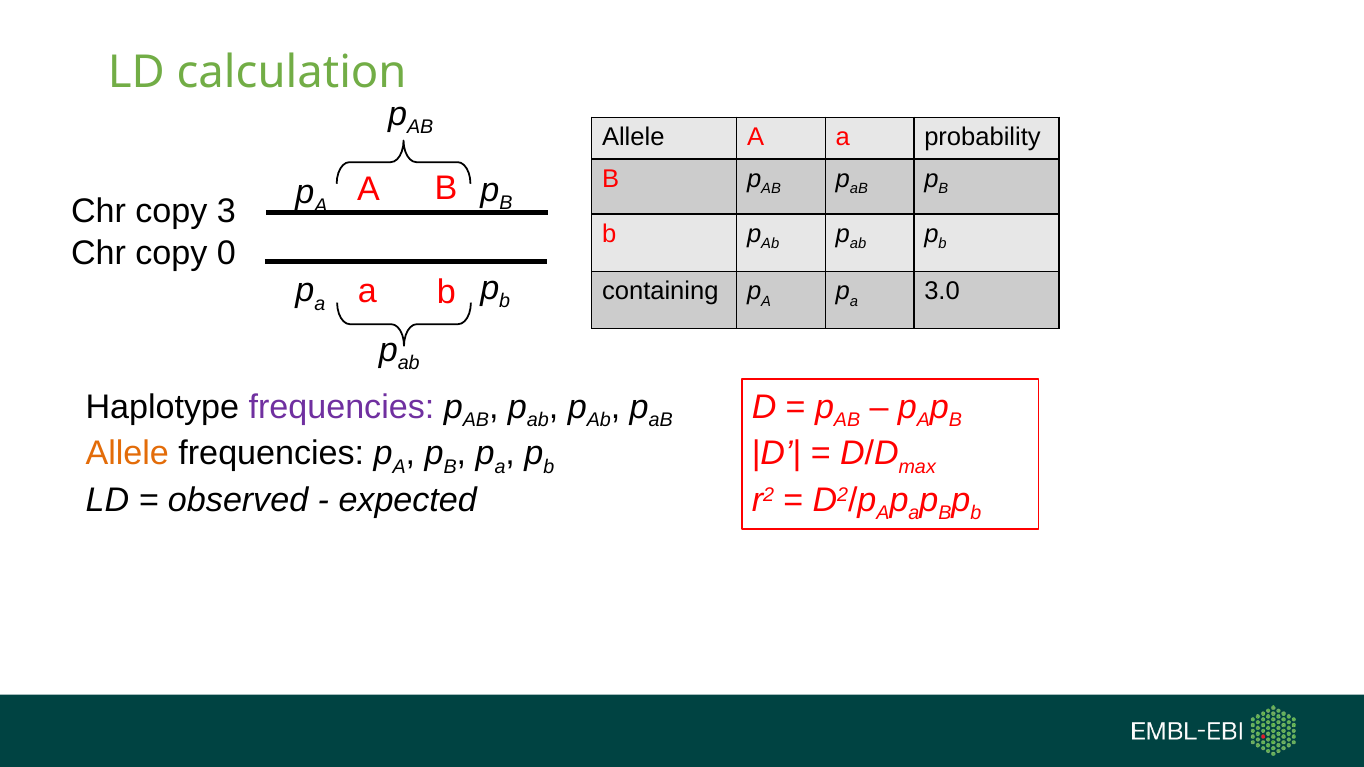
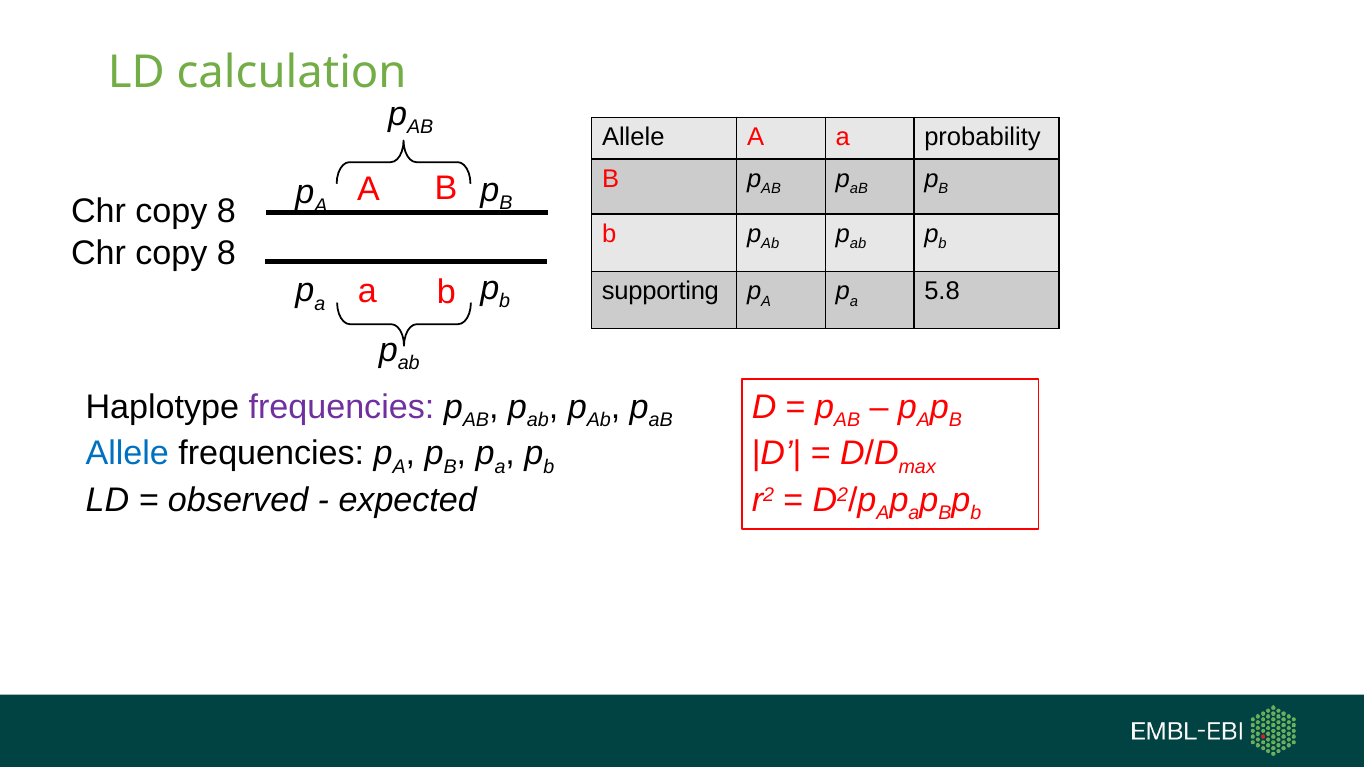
3 at (226, 211): 3 -> 8
0 at (226, 253): 0 -> 8
containing: containing -> supporting
3.0: 3.0 -> 5.8
Allele at (127, 454) colour: orange -> blue
